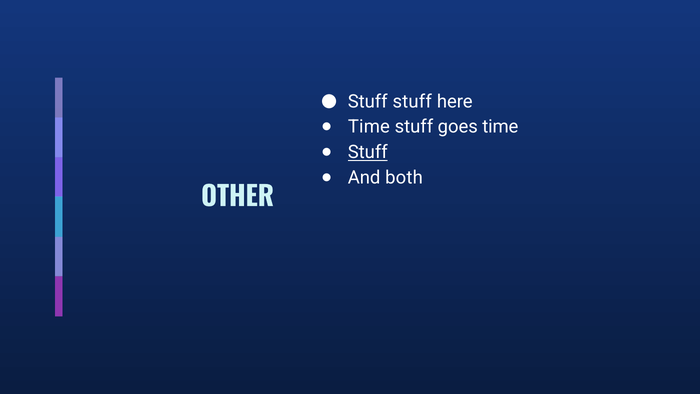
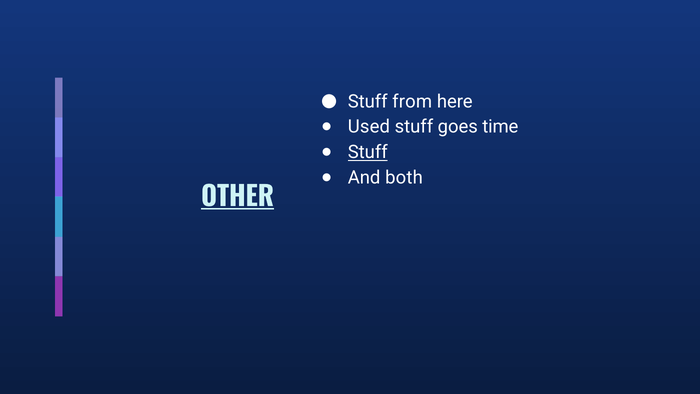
Stuff stuff: stuff -> from
Time at (369, 127): Time -> Used
OTHER underline: none -> present
